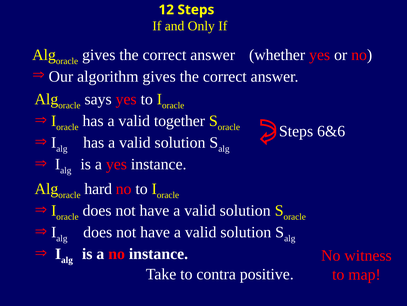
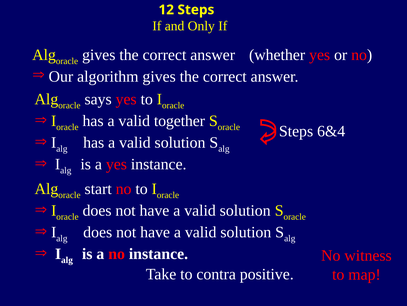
6&6: 6&6 -> 6&4
hard: hard -> start
